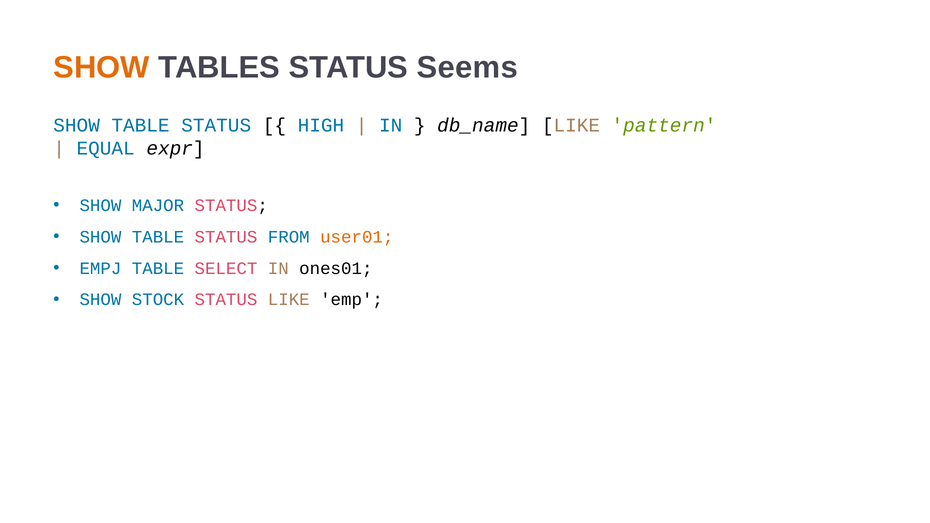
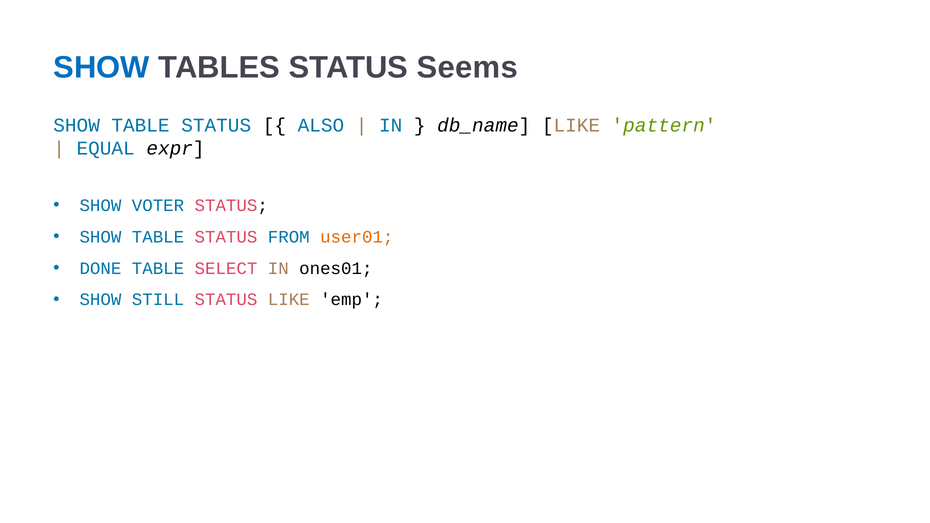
SHOW at (102, 67) colour: orange -> blue
HIGH: HIGH -> ALSO
MAJOR: MAJOR -> VOTER
EMPJ: EMPJ -> DONE
STOCK: STOCK -> STILL
